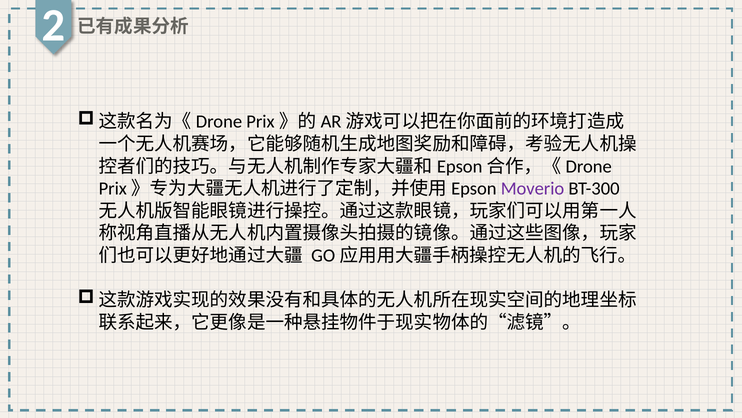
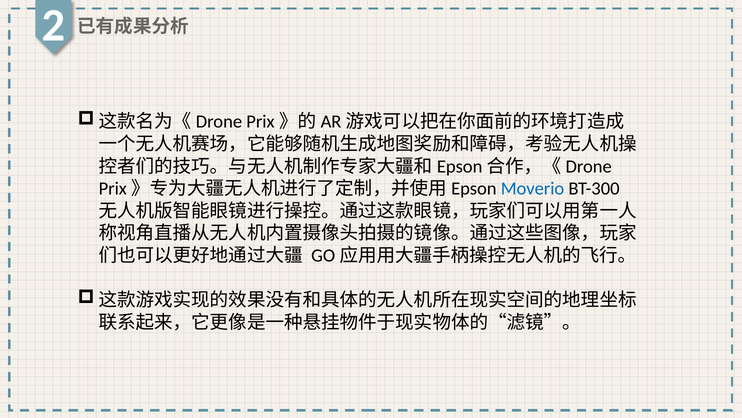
Moverio colour: purple -> blue
